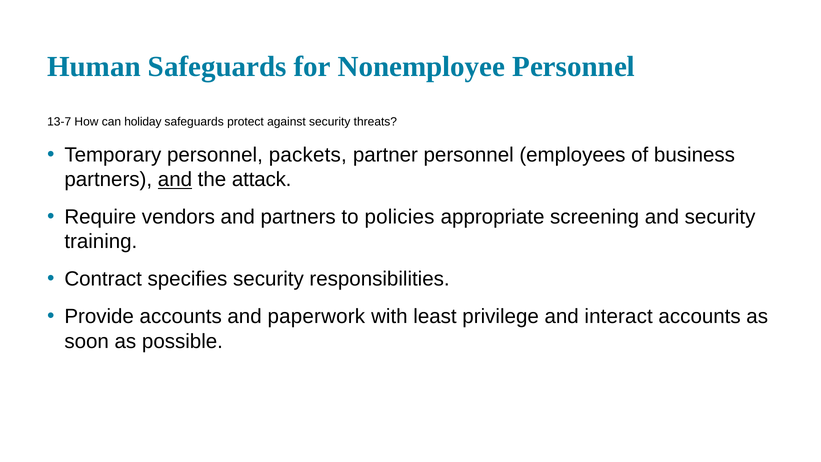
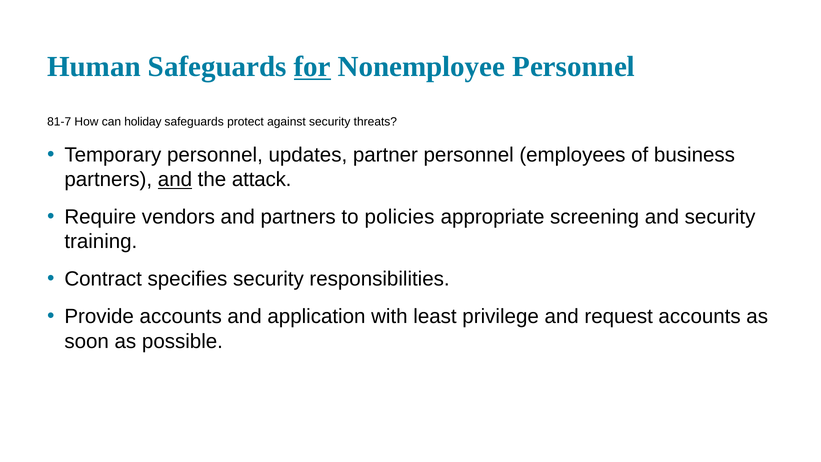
for underline: none -> present
13-7: 13-7 -> 81-7
packets: packets -> updates
paperwork: paperwork -> application
interact: interact -> request
